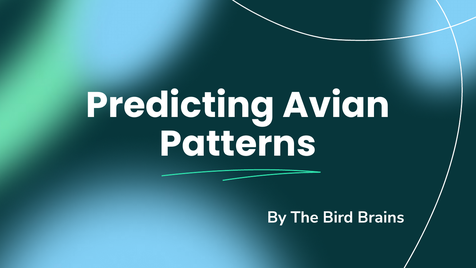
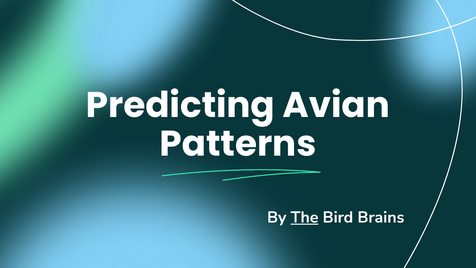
The underline: none -> present
